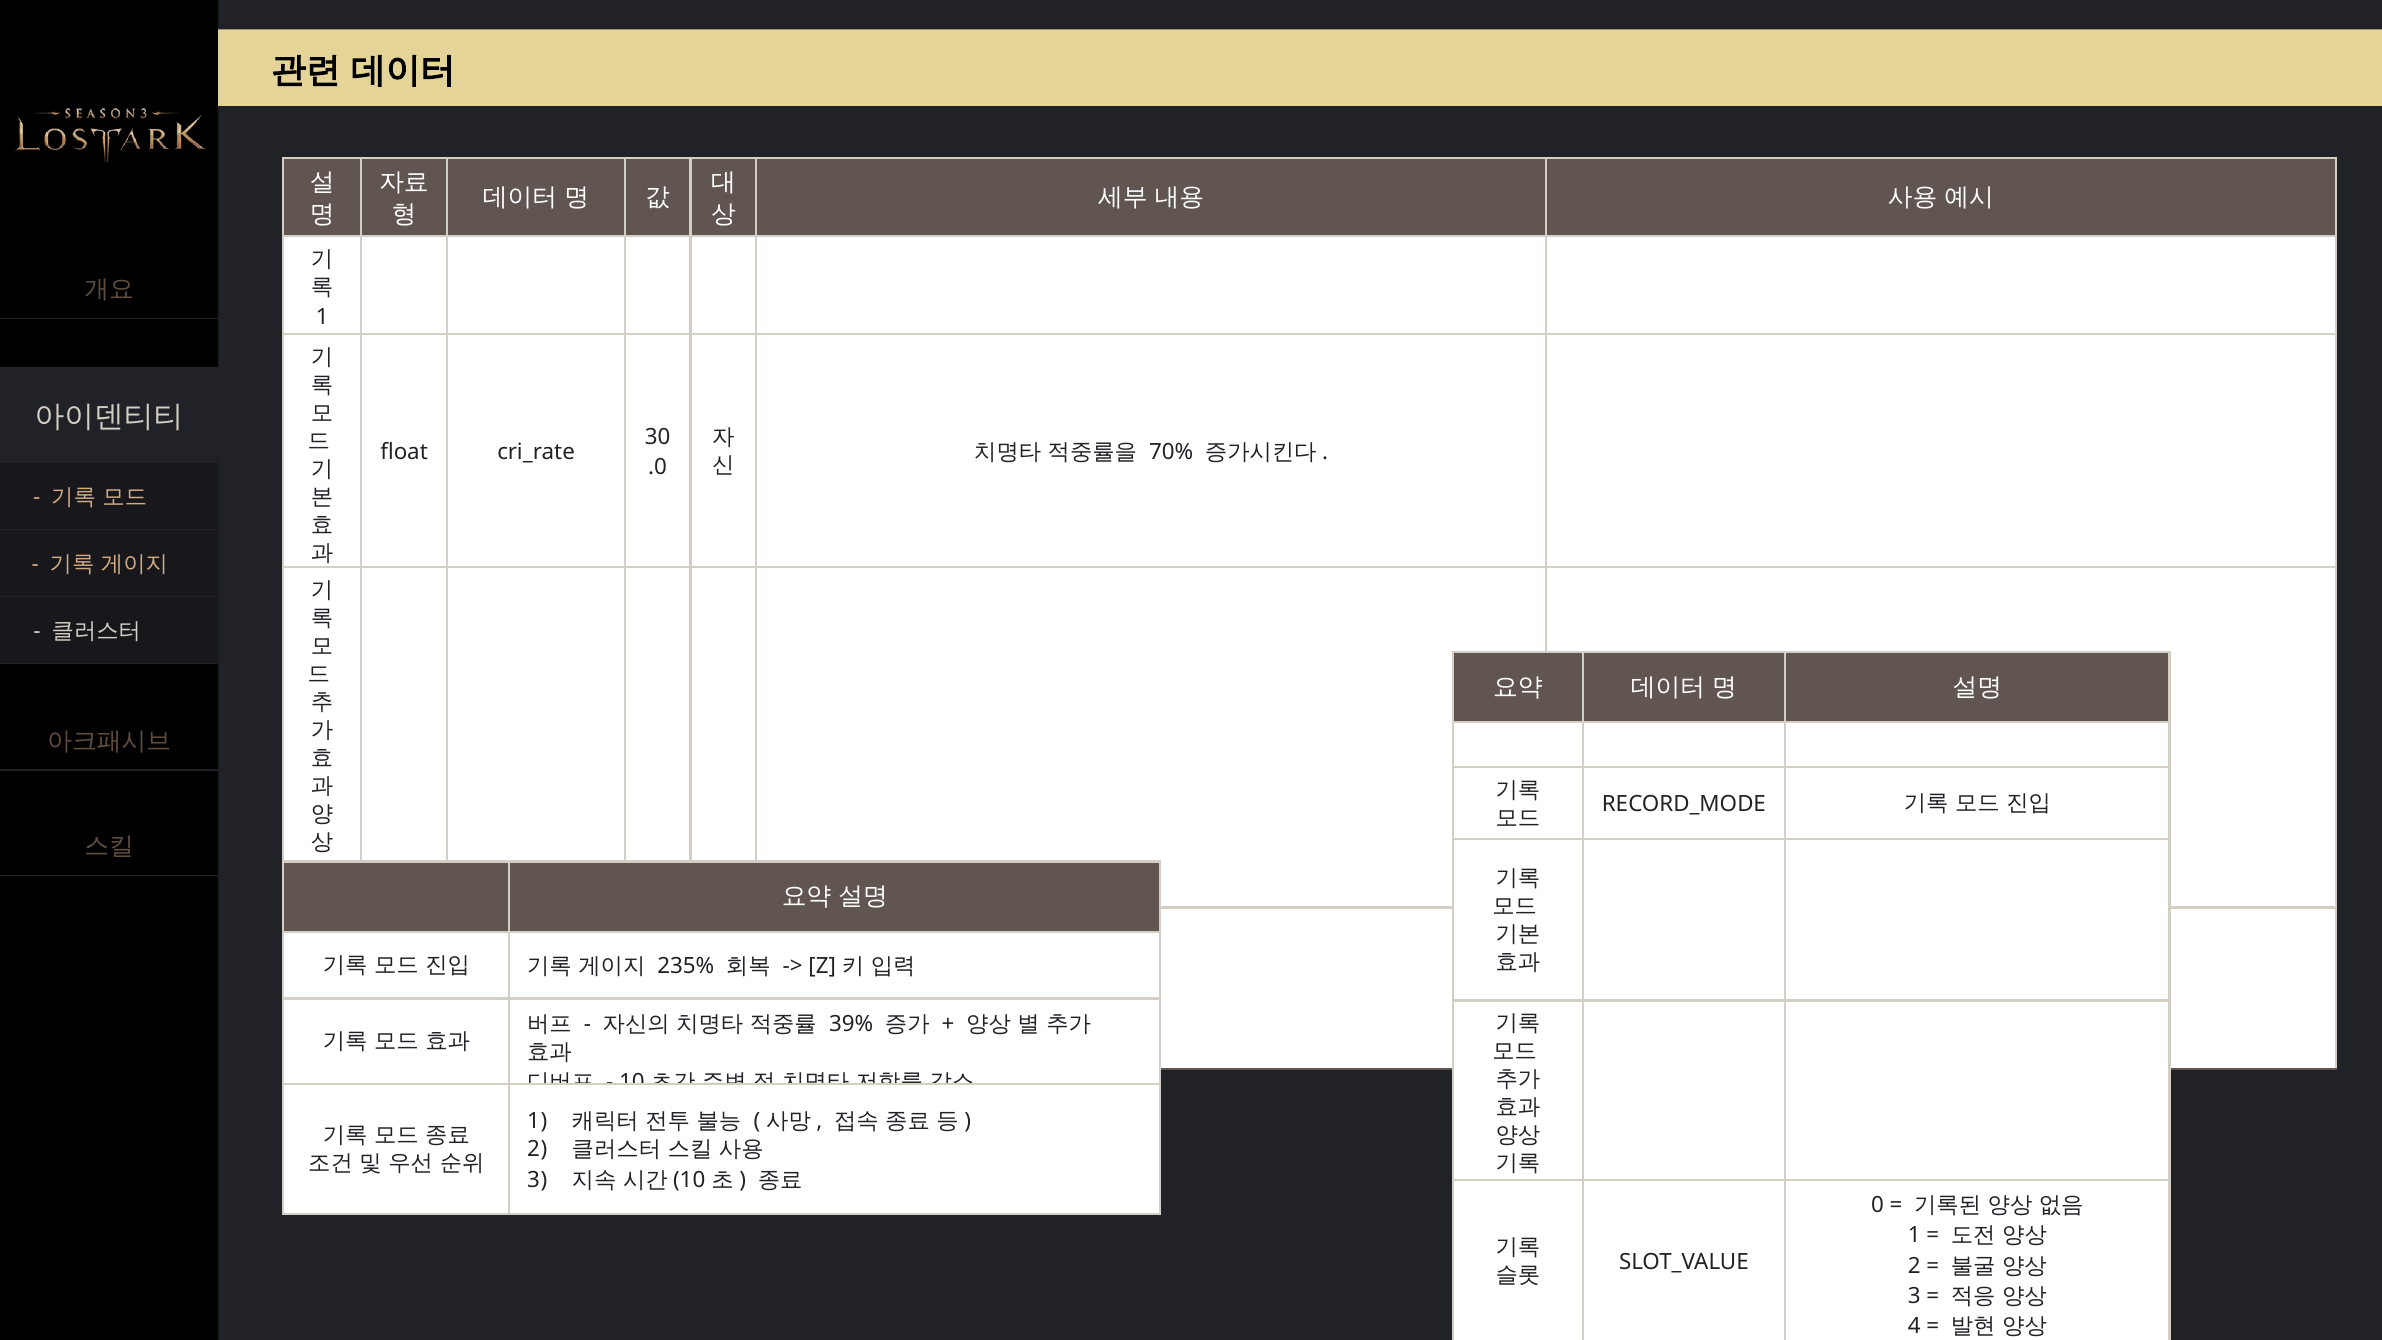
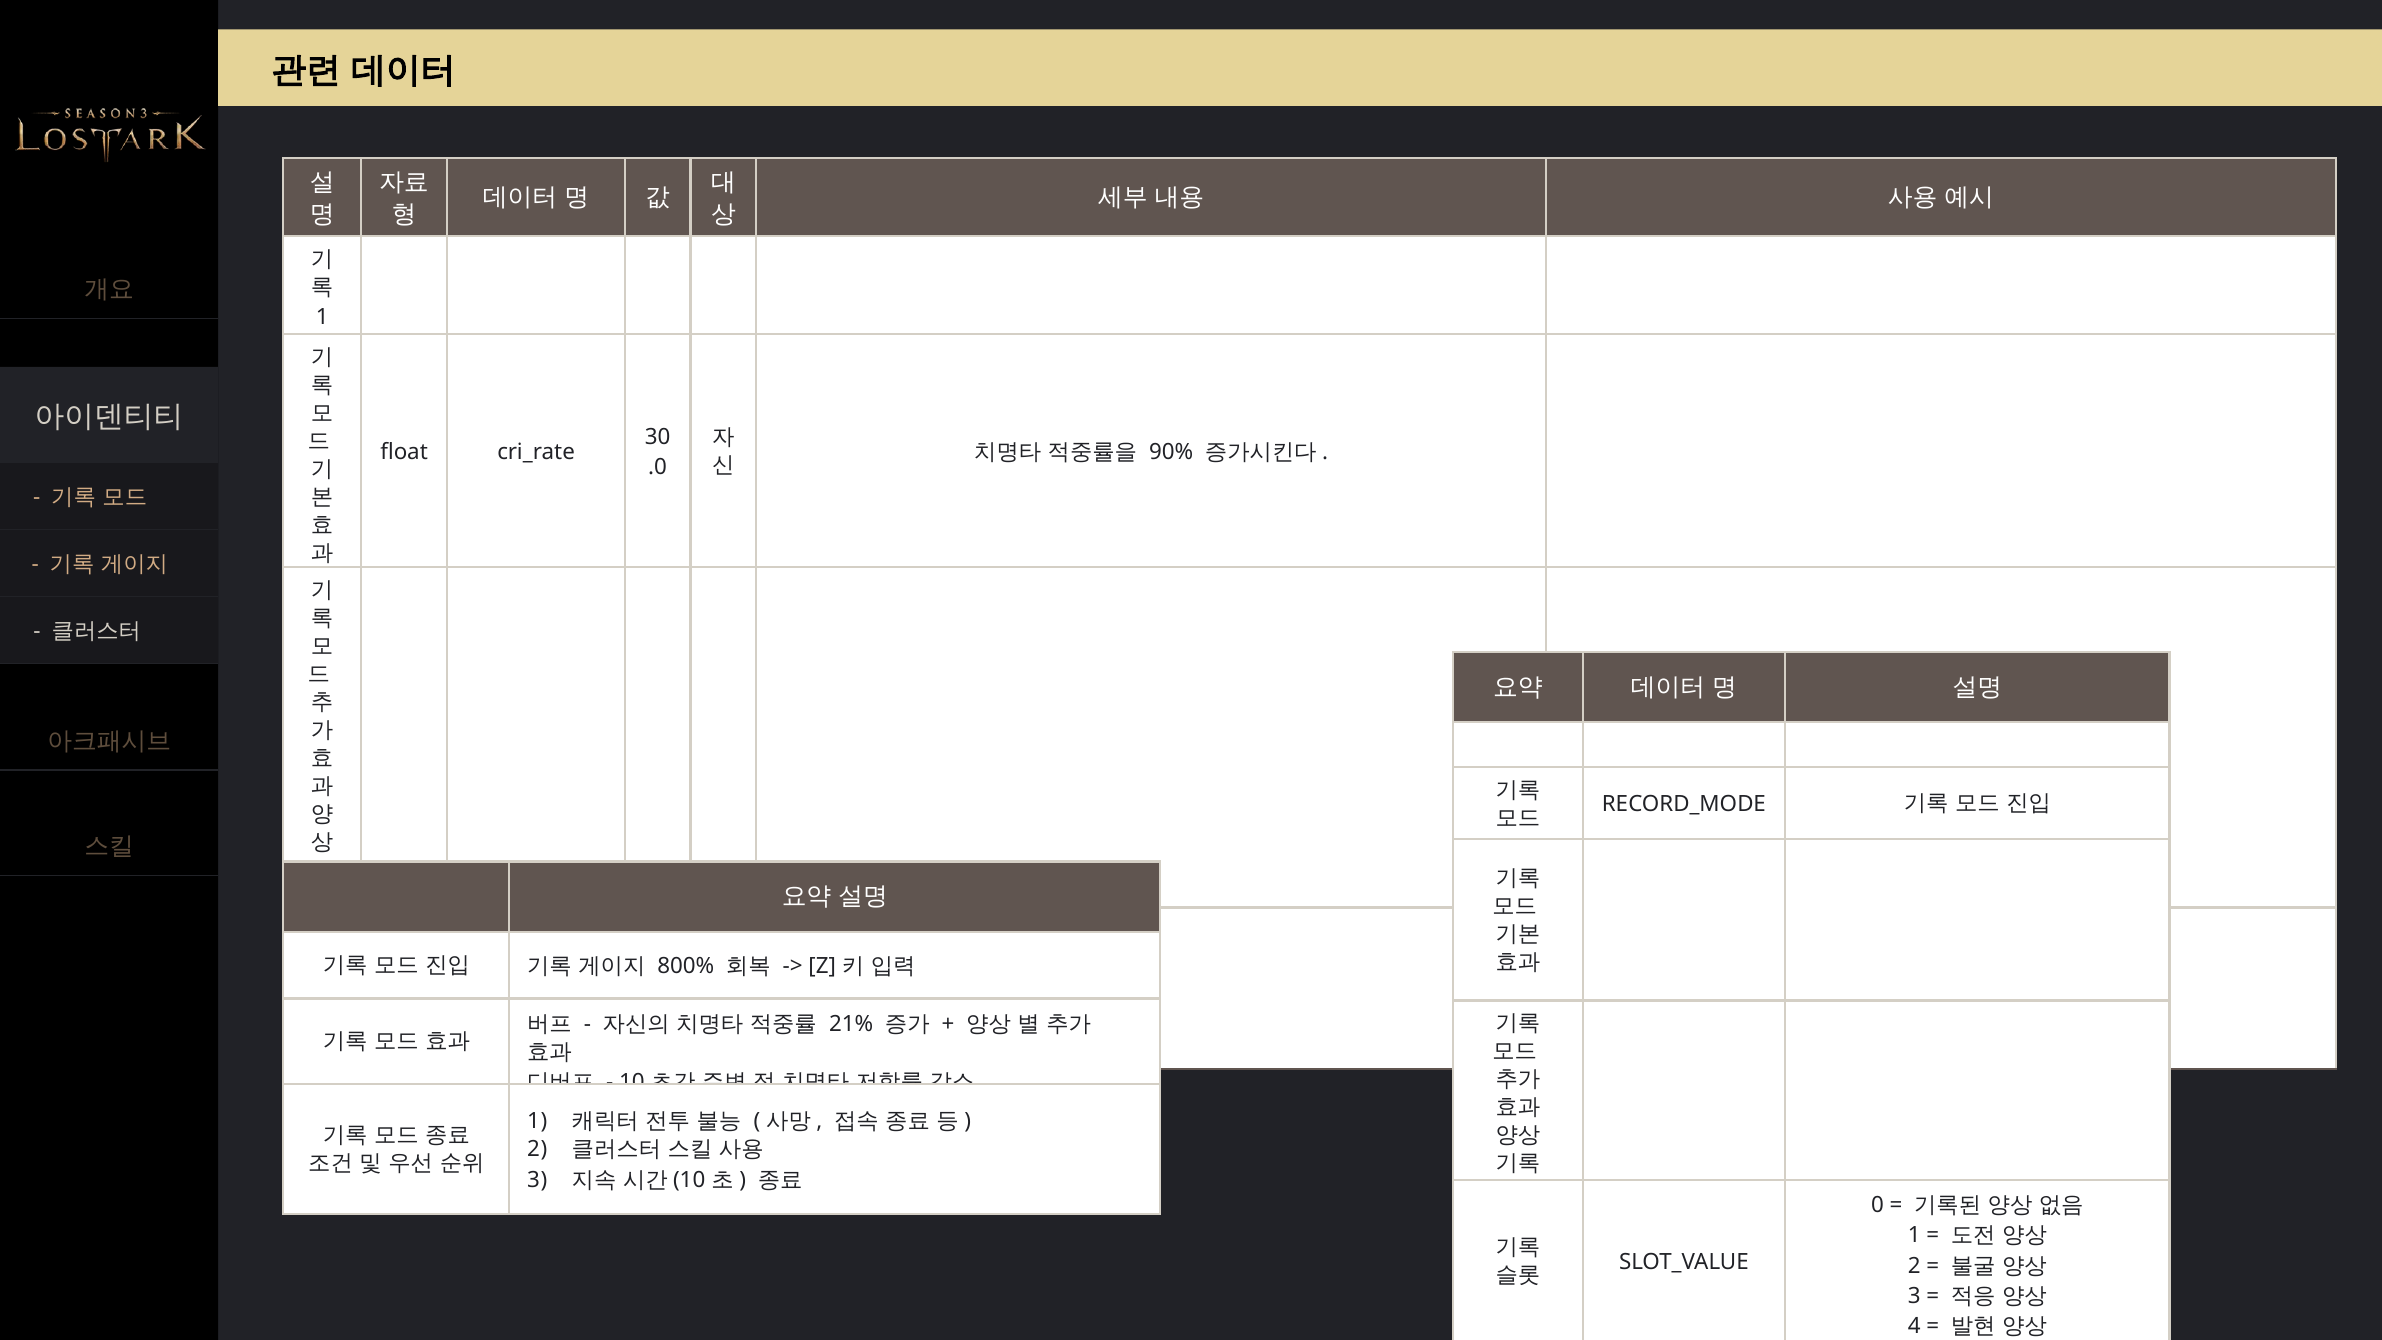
70%: 70% -> 90%
235%: 235% -> 800%
39%: 39% -> 21%
